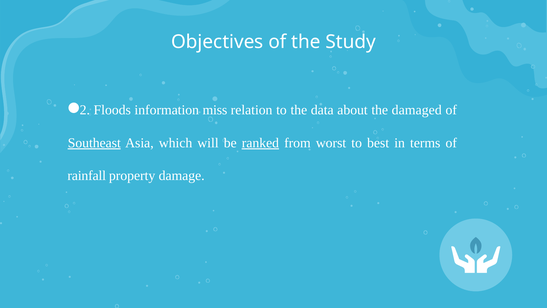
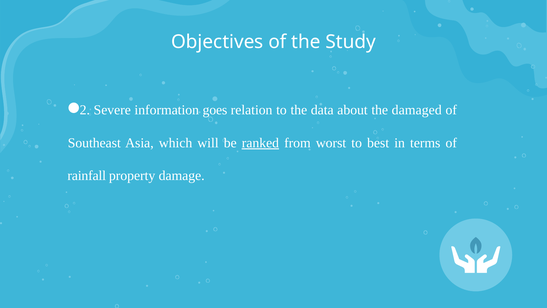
Floods: Floods -> Severe
miss: miss -> goes
Southeast underline: present -> none
